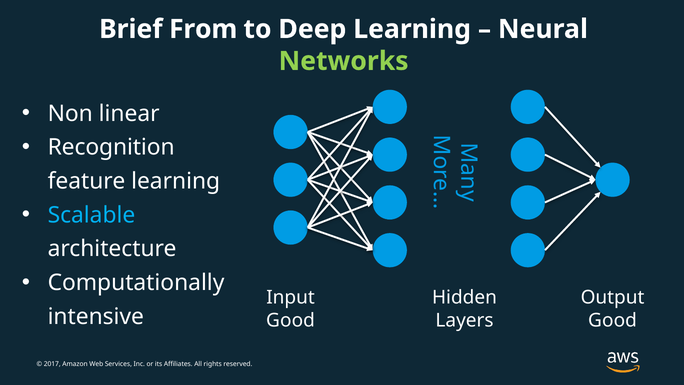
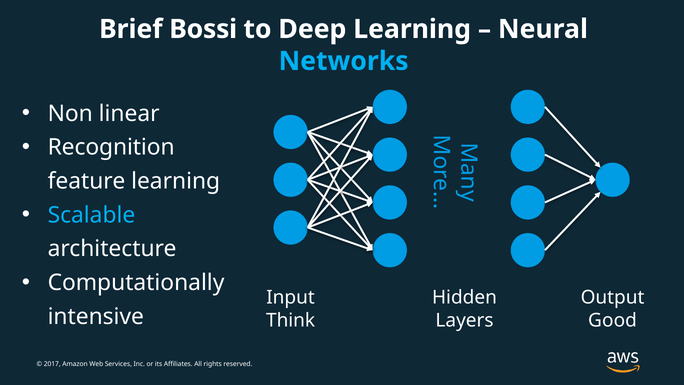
From: From -> Bossi
Networks colour: light green -> light blue
Good at (291, 320): Good -> Think
